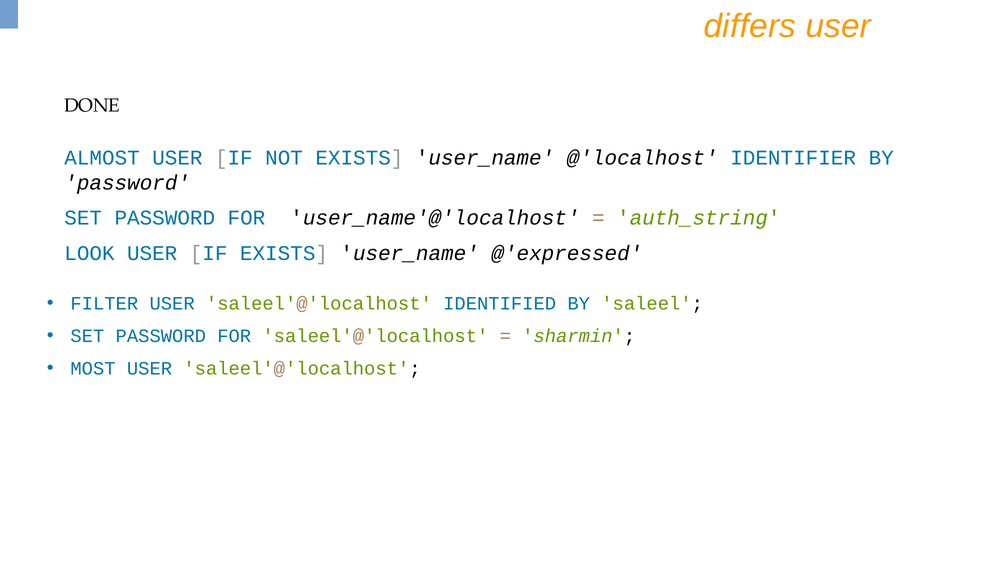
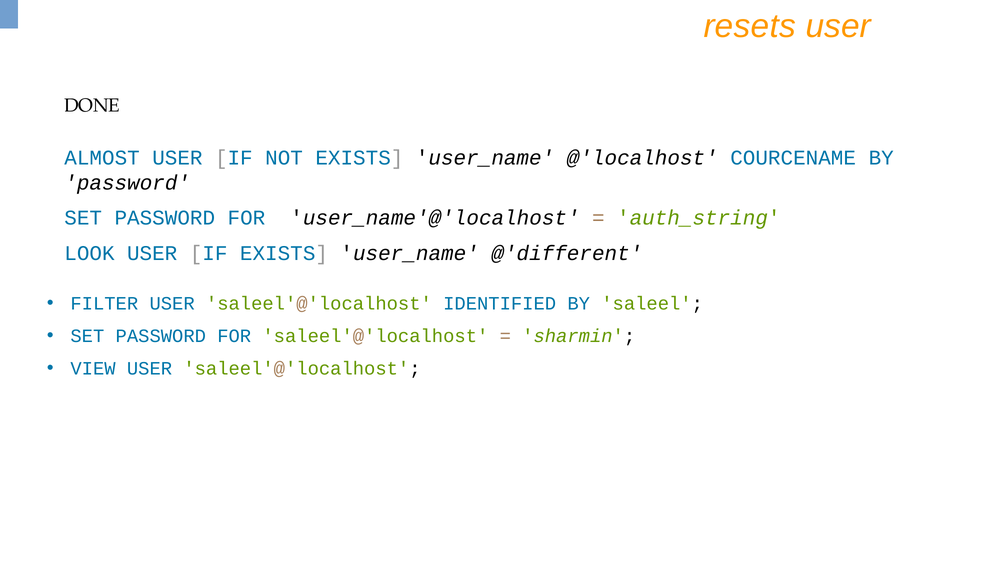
differs: differs -> resets
IDENTIFIER: IDENTIFIER -> COURCENAME
@'expressed: @'expressed -> @'different
MOST: MOST -> VIEW
